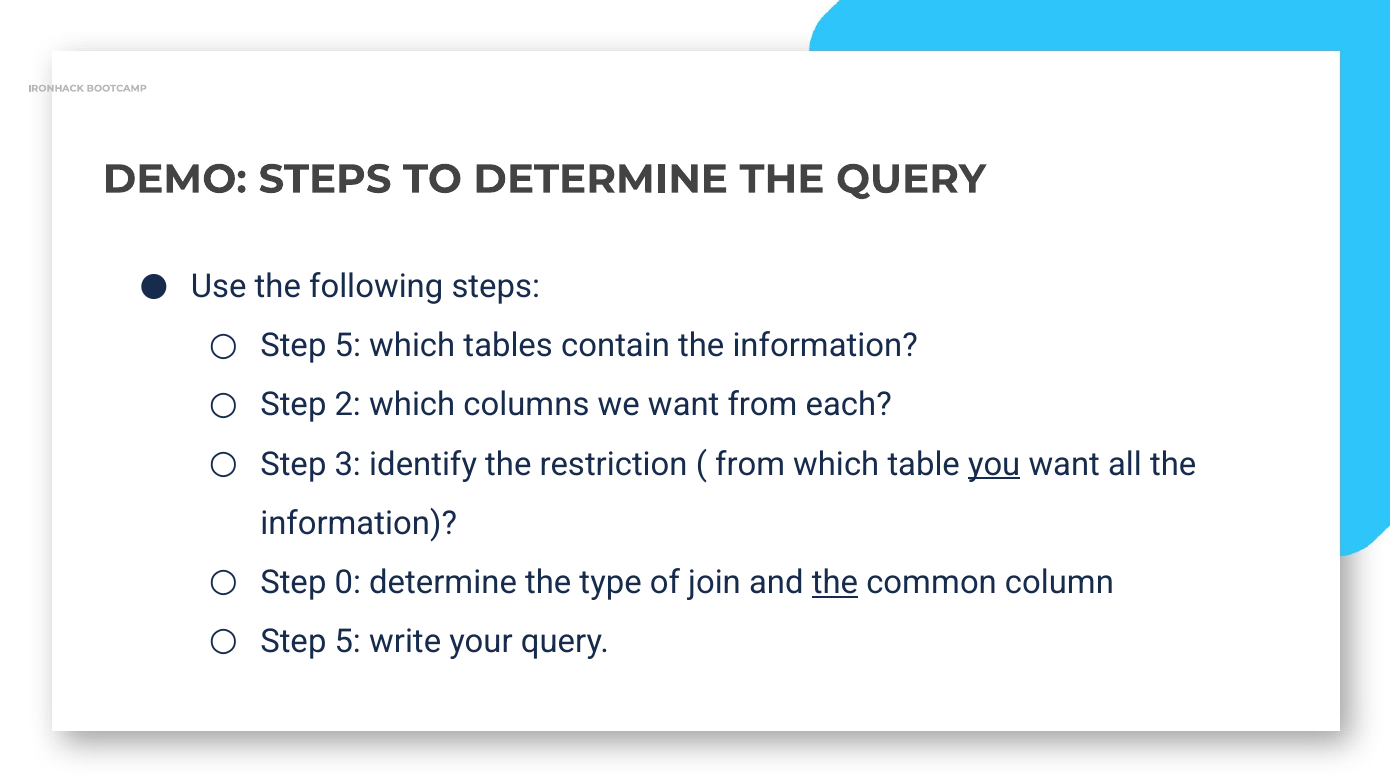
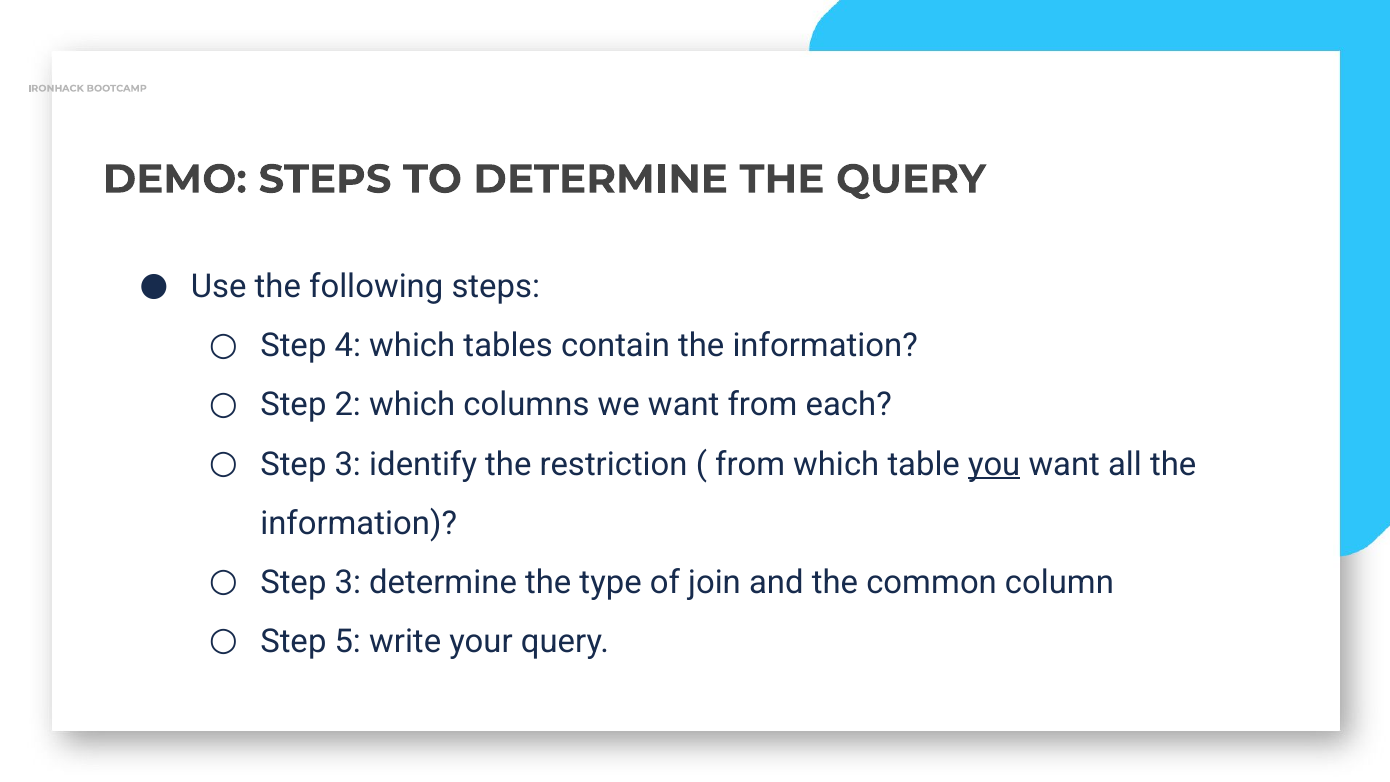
5 at (348, 346): 5 -> 4
0 at (348, 582): 0 -> 3
the at (835, 582) underline: present -> none
